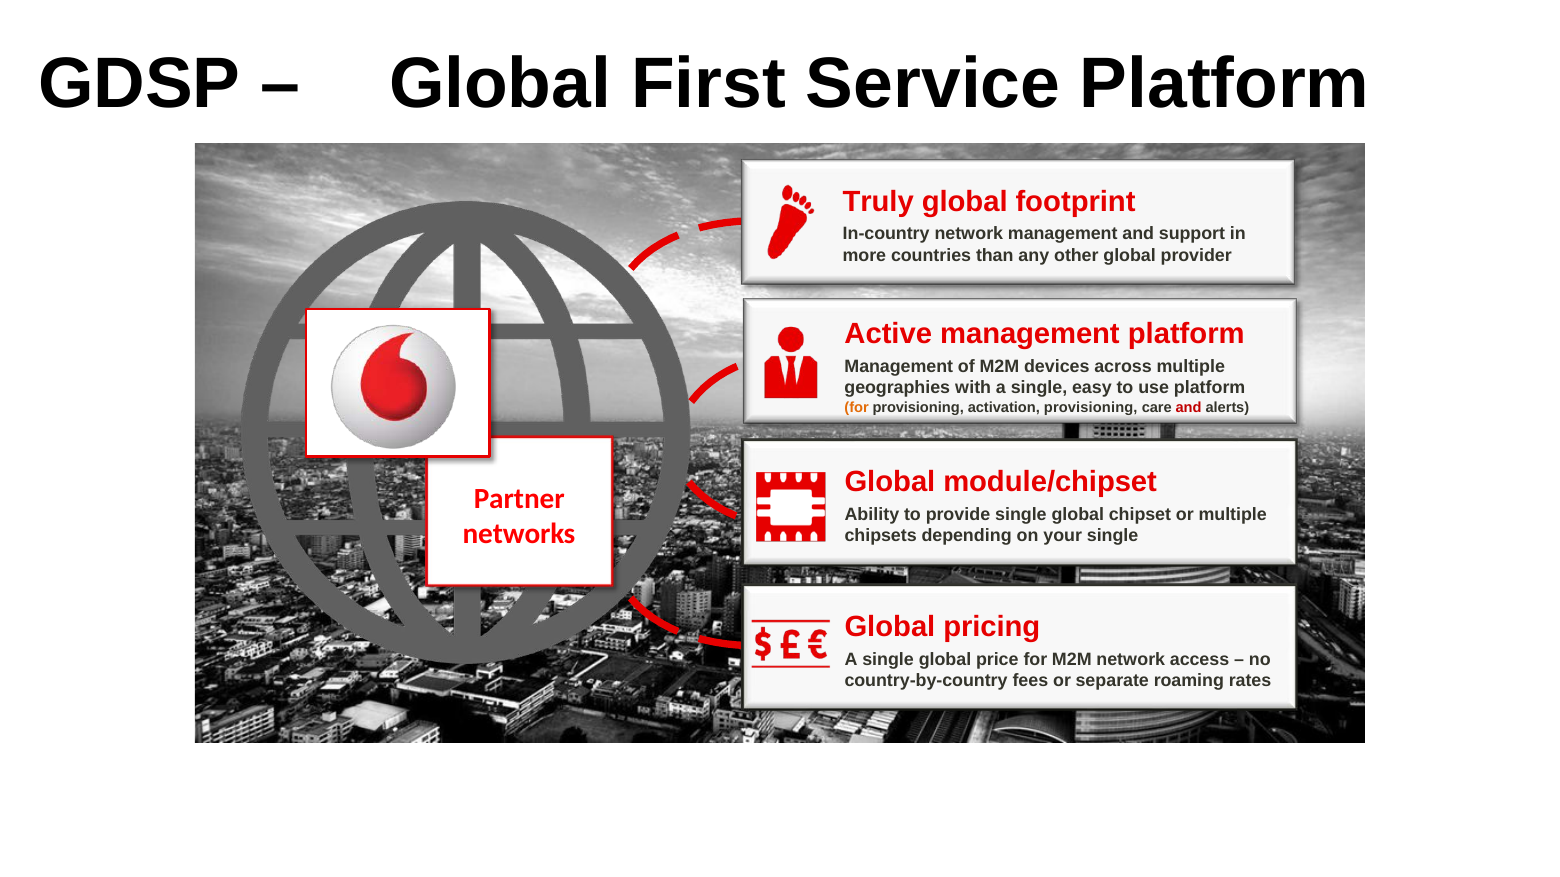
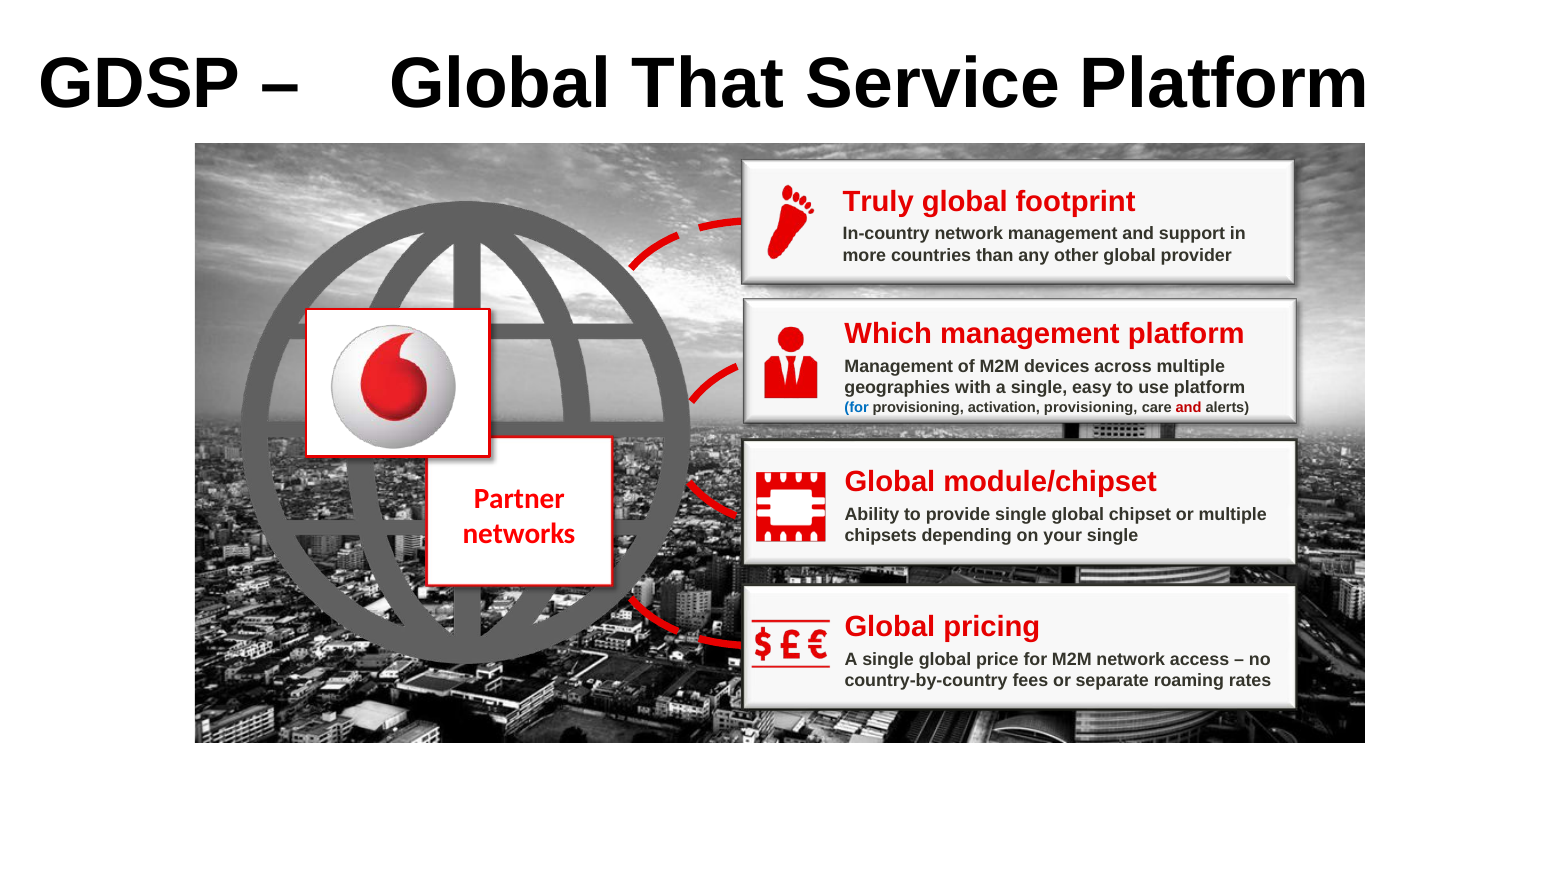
First: First -> That
Active: Active -> Which
for at (857, 408) colour: orange -> blue
